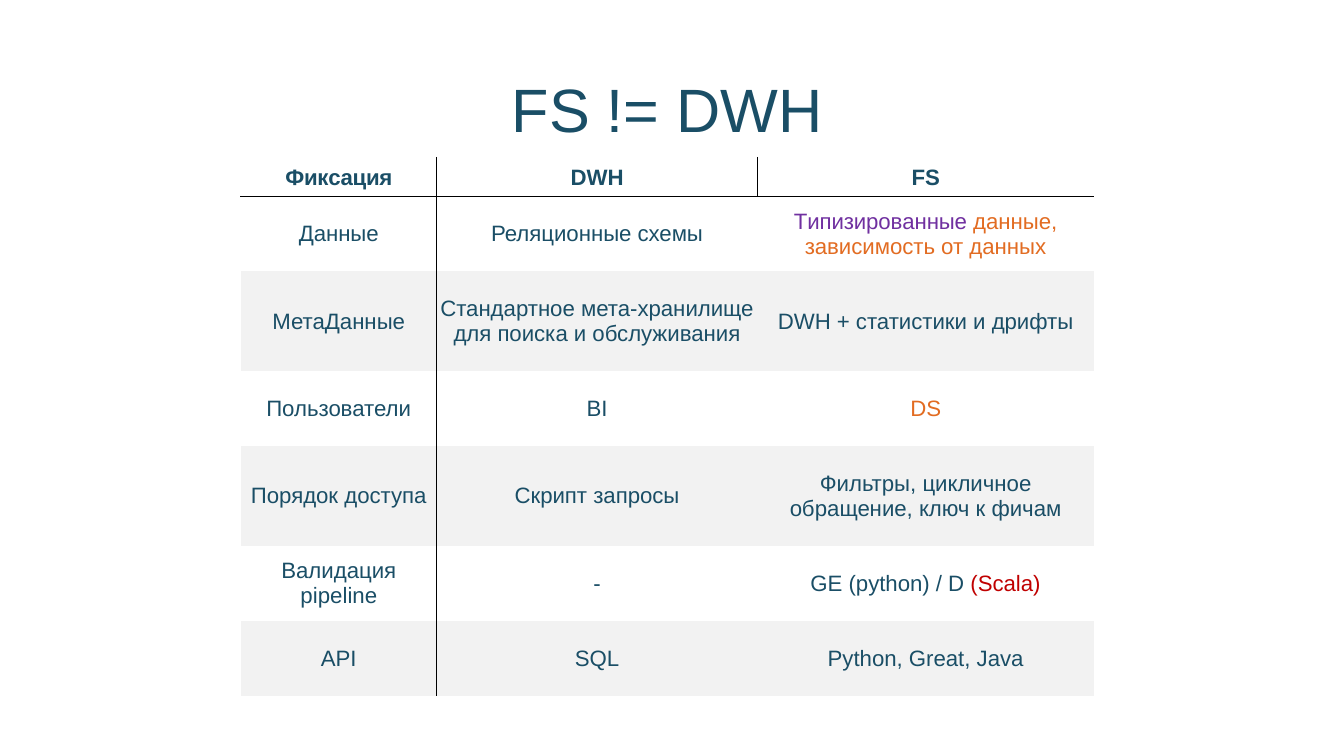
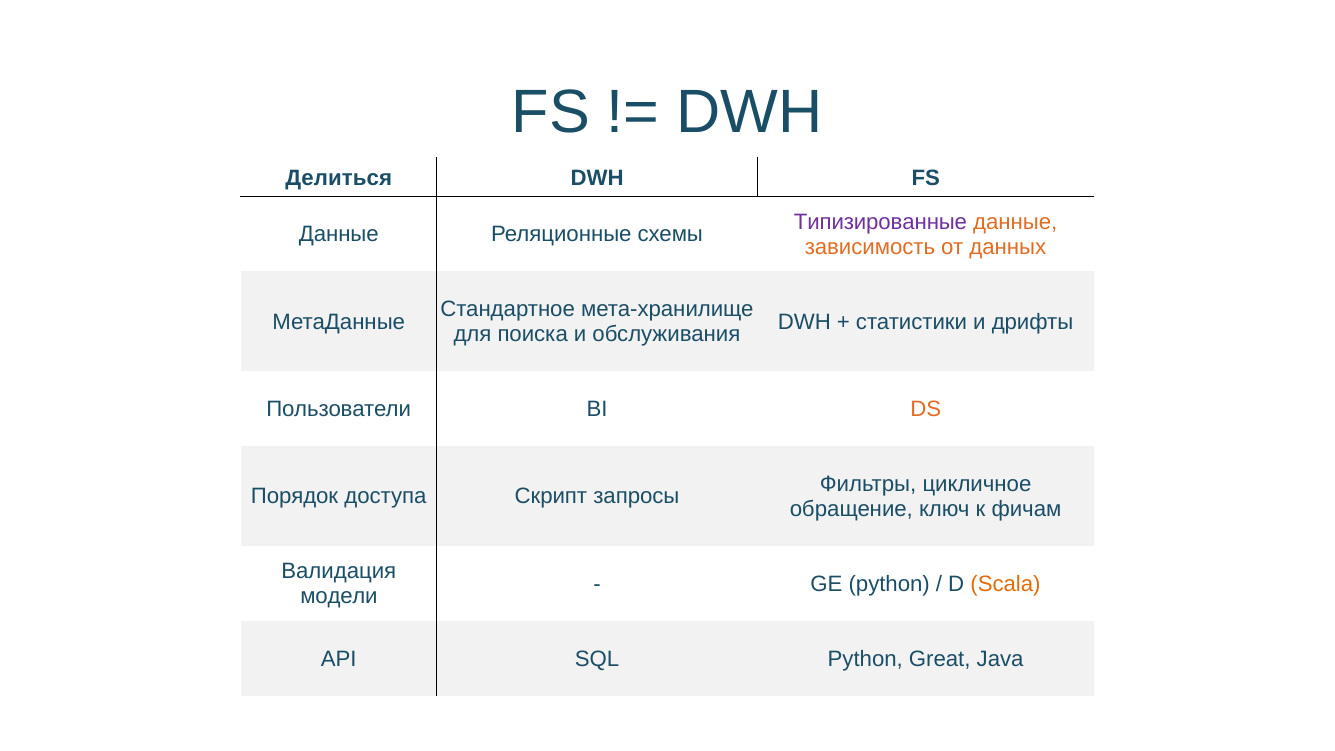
Фиксация: Фиксация -> Делиться
Scala colour: red -> orange
pipeline: pipeline -> модели
